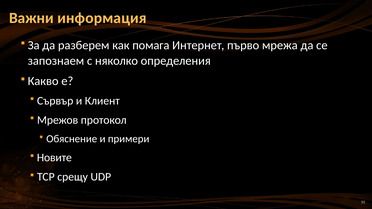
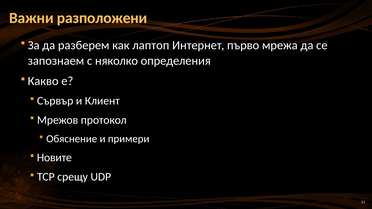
информация: информация -> разположени
помага: помага -> лаптоп
